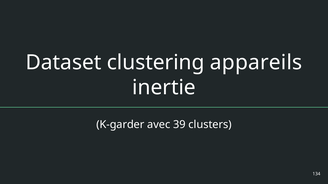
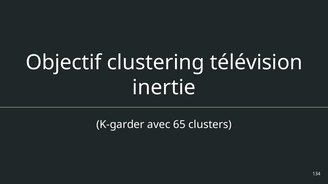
Dataset: Dataset -> Objectif
appareils: appareils -> télévision
39: 39 -> 65
